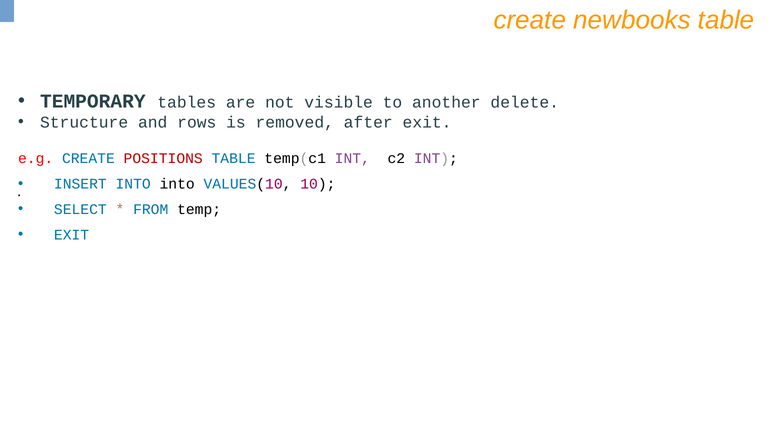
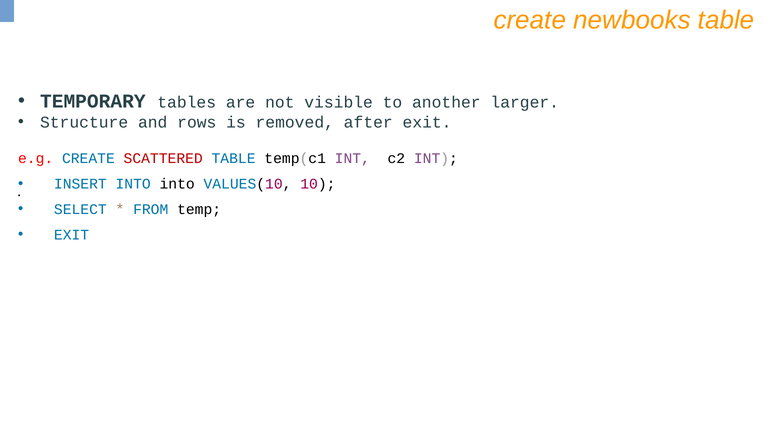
delete: delete -> larger
POSITIONS: POSITIONS -> SCATTERED
